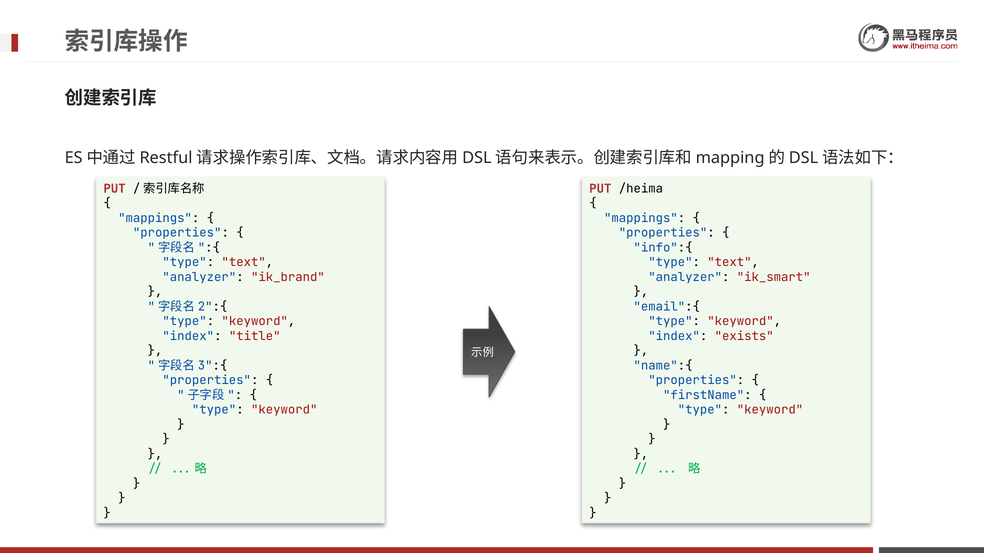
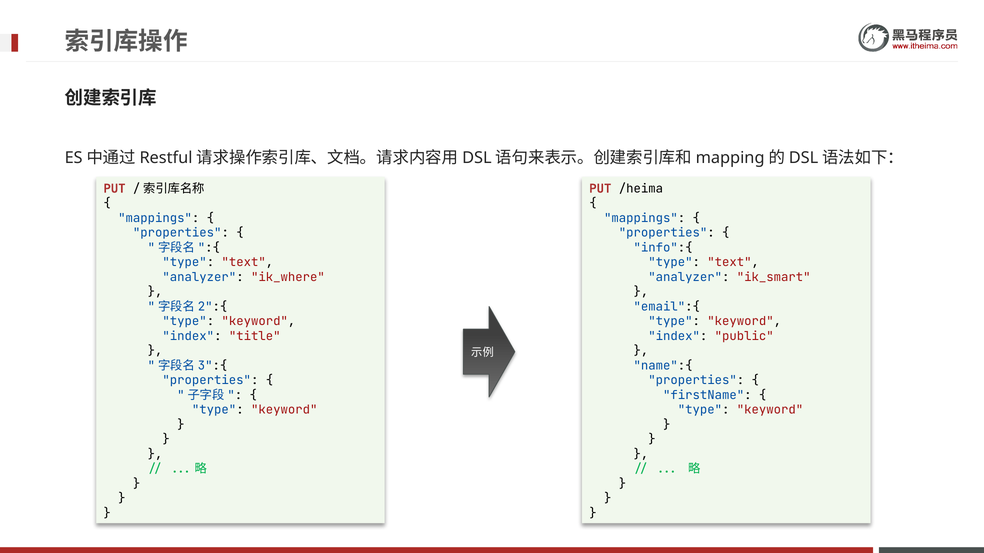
ik_brand: ik_brand -> ik_where
exists: exists -> public
